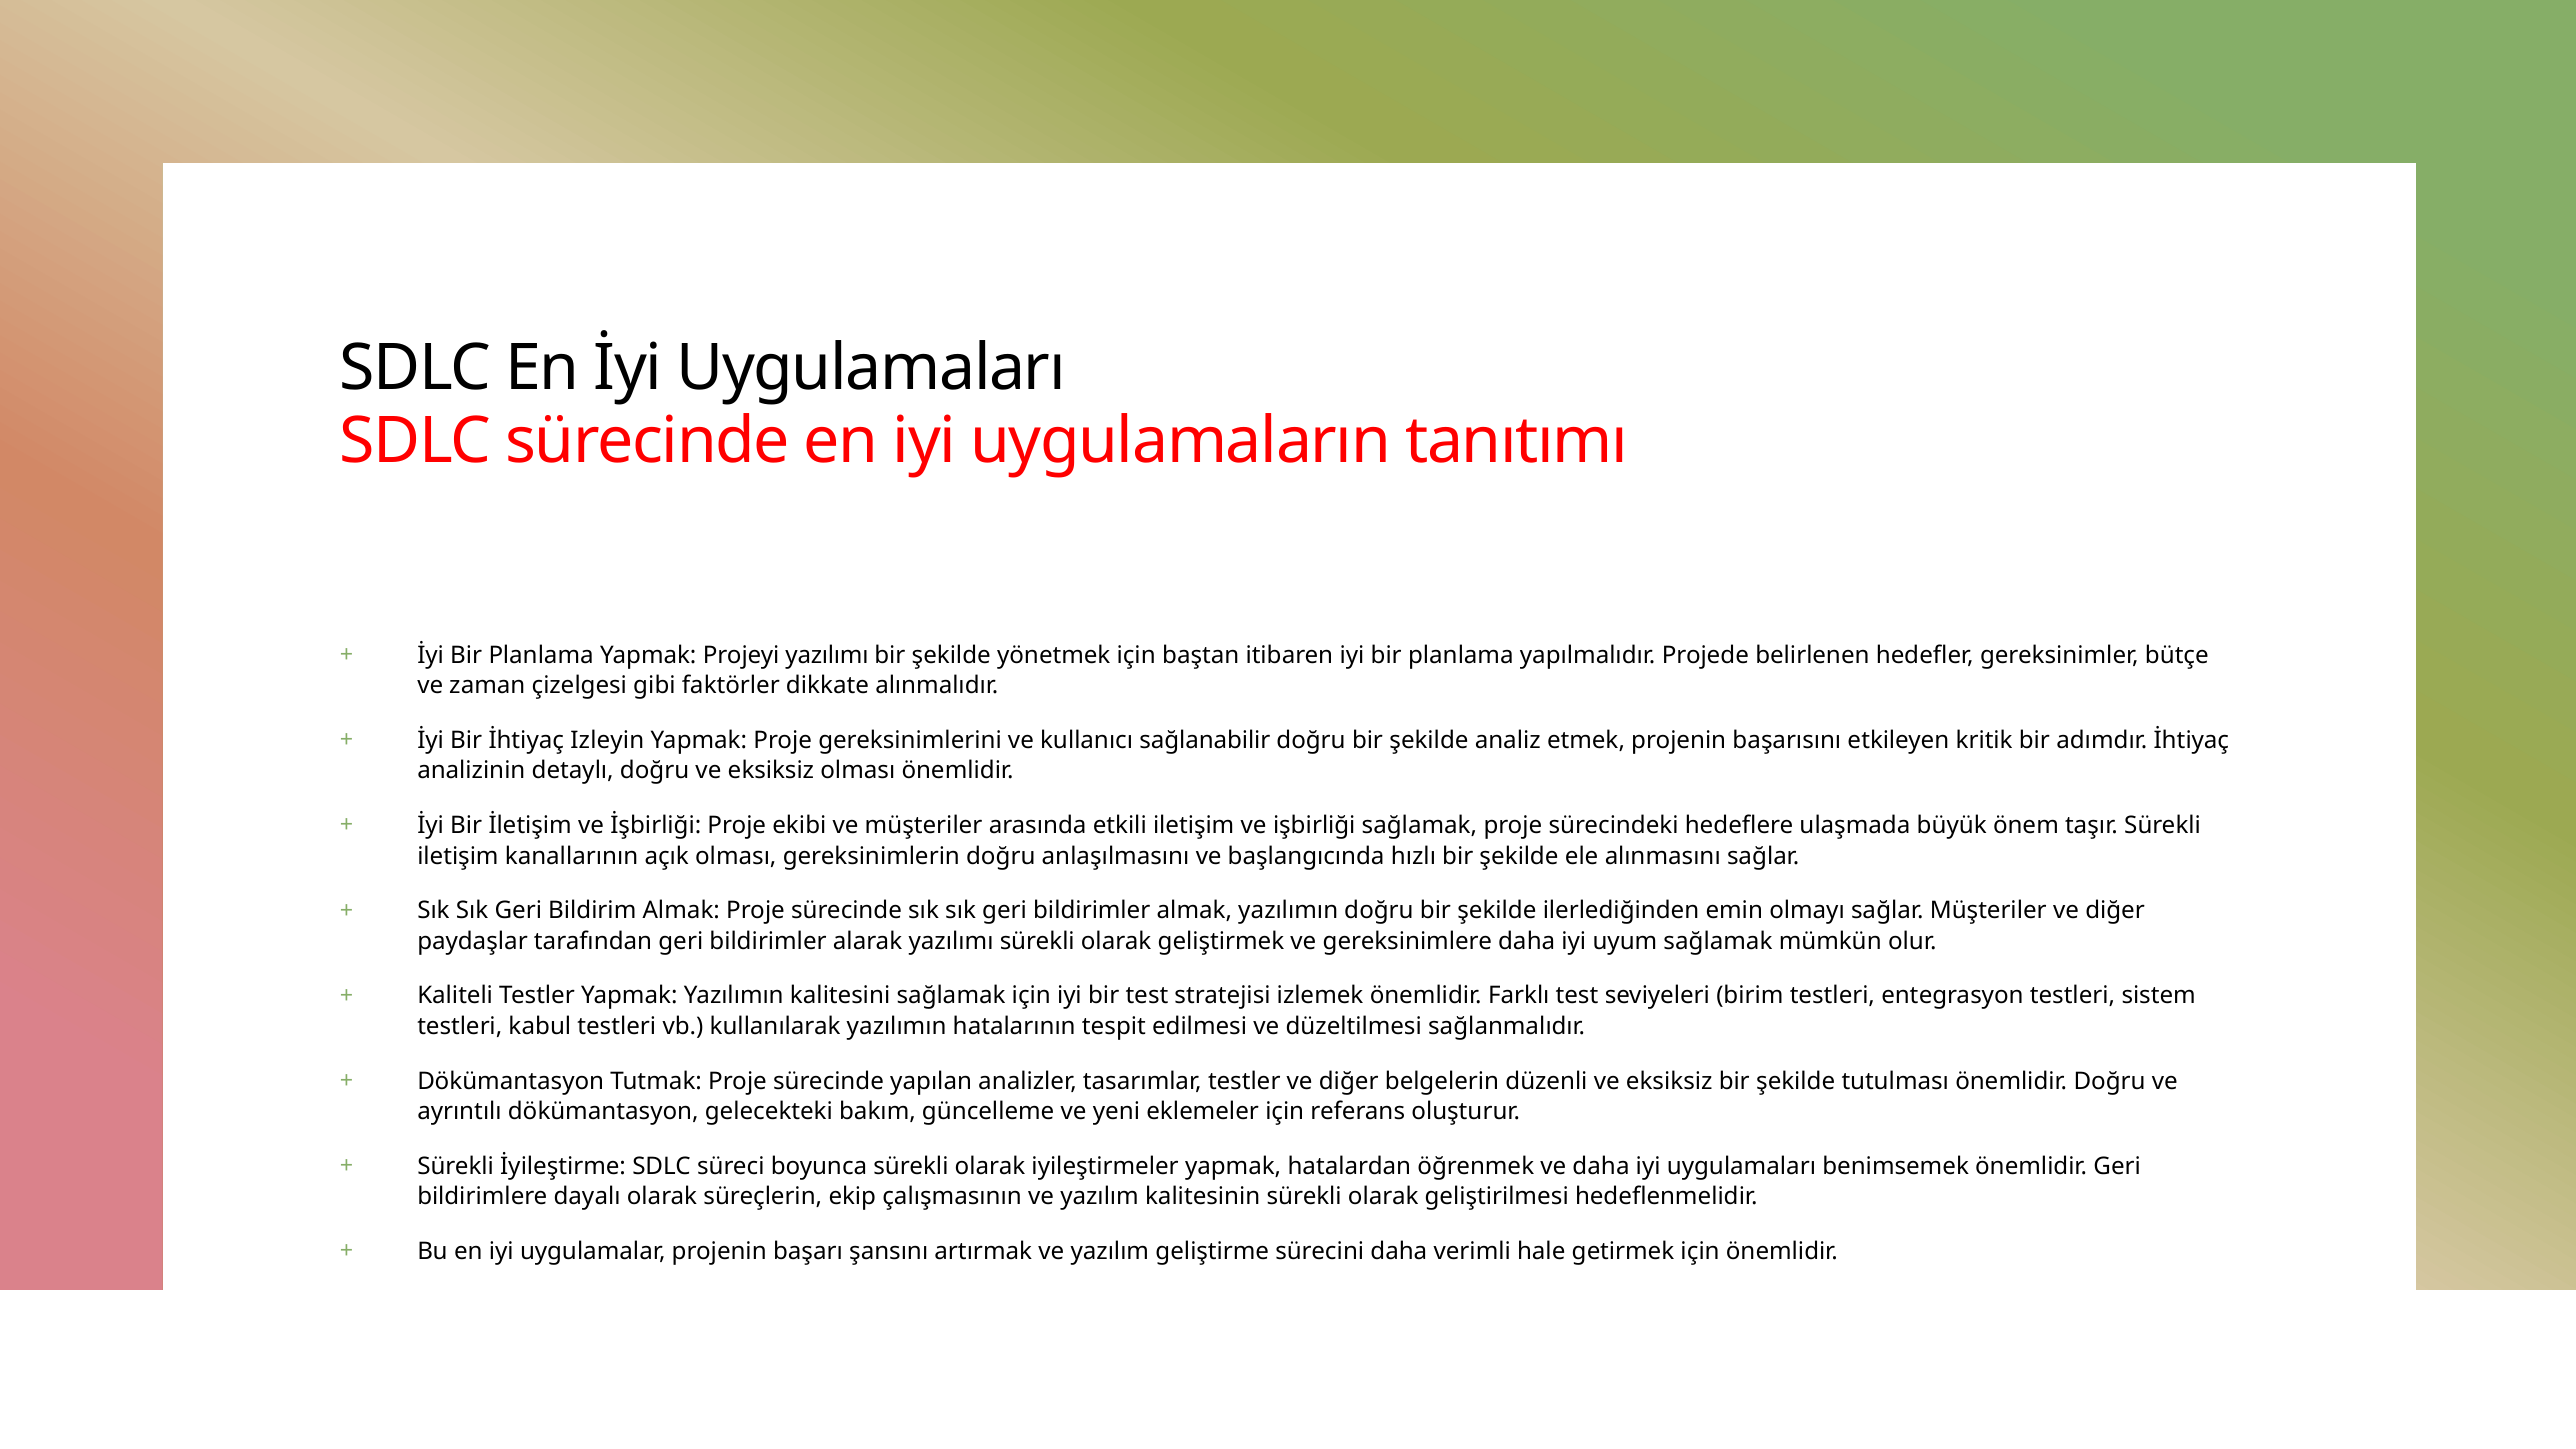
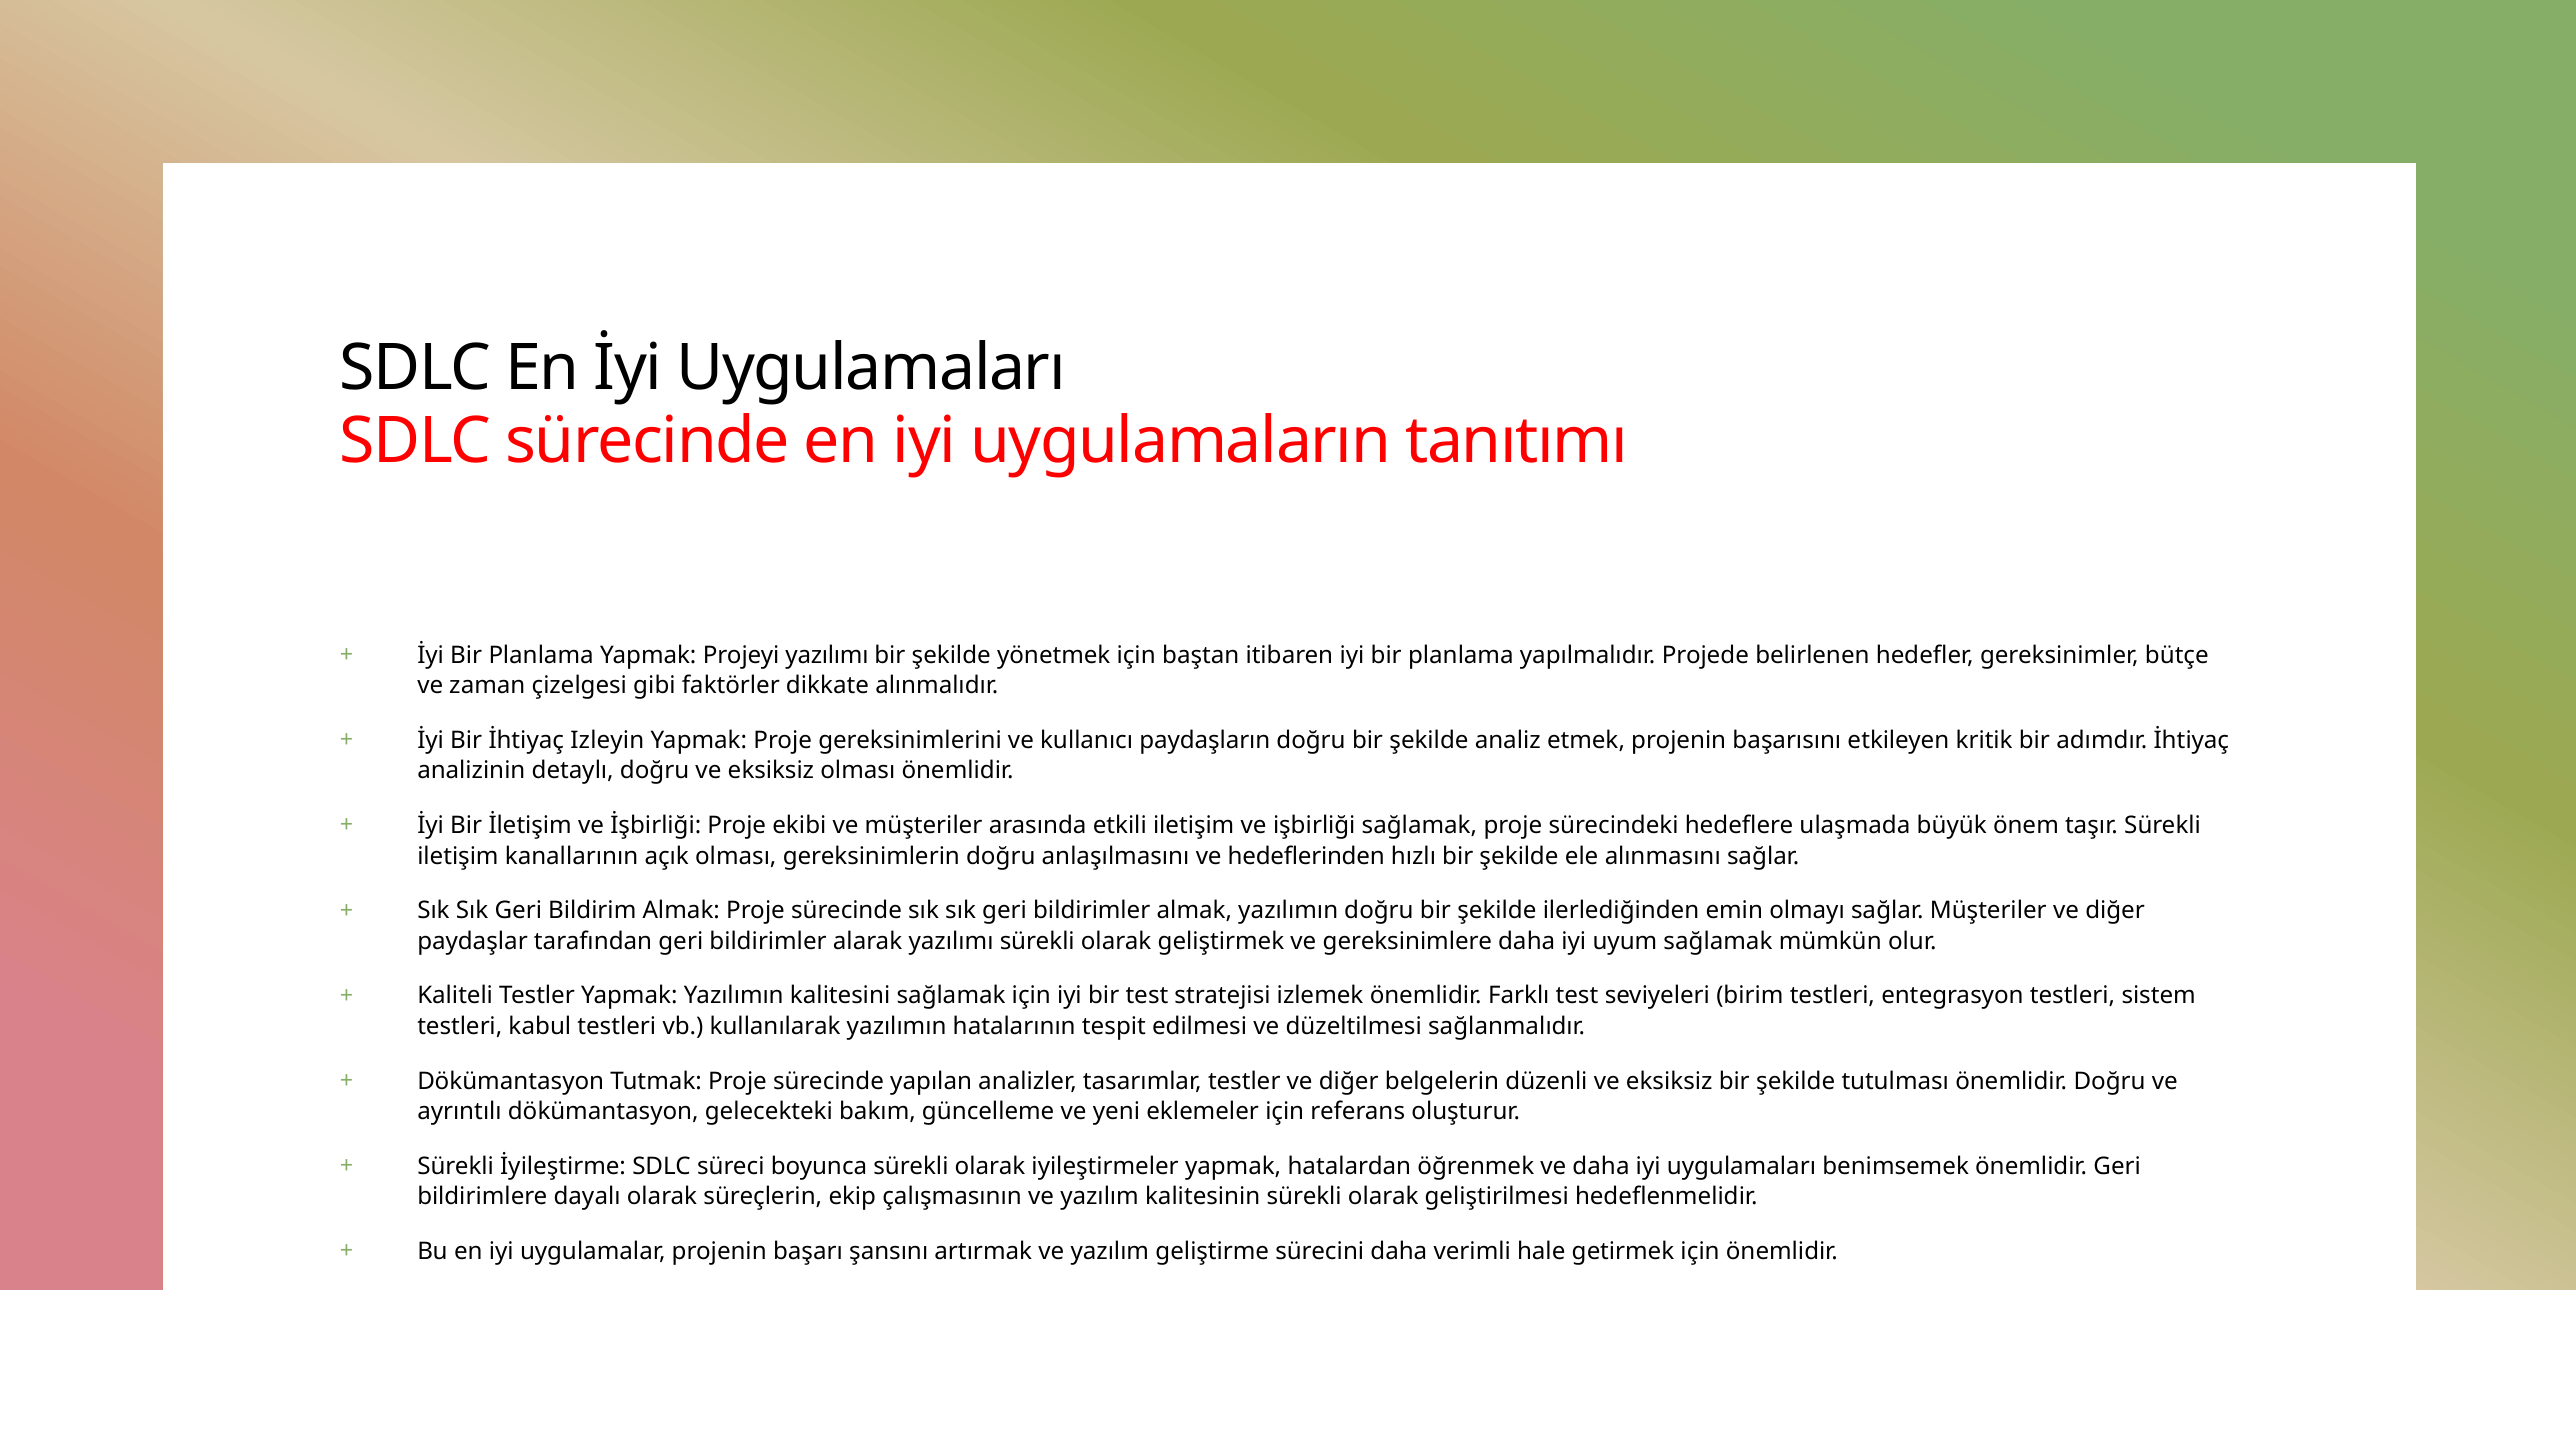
sağlanabilir: sağlanabilir -> paydaşların
başlangıcında: başlangıcında -> hedeflerinden
